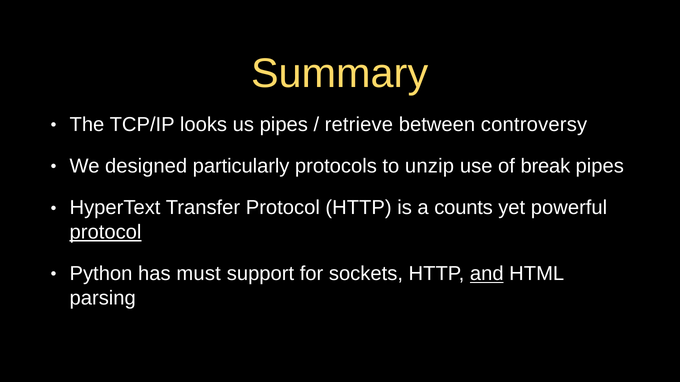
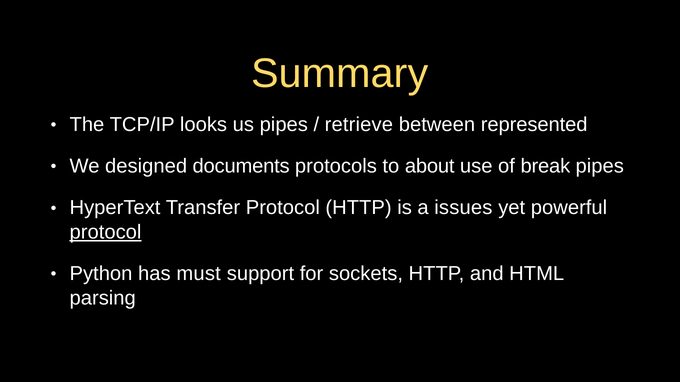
controversy: controversy -> represented
particularly: particularly -> documents
unzip: unzip -> about
counts: counts -> issues
and underline: present -> none
